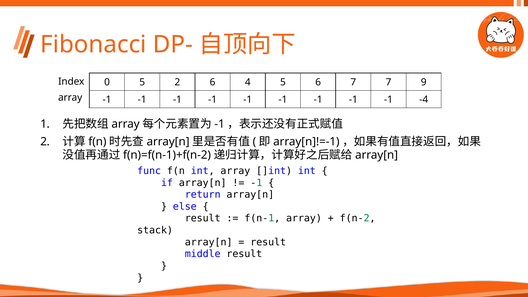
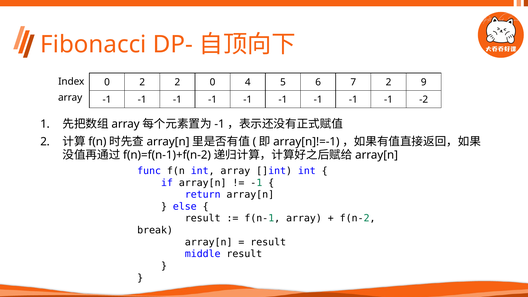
0 5: 5 -> 2
2 6: 6 -> 0
7 7: 7 -> 2
-4: -4 -> -2
stack: stack -> break
